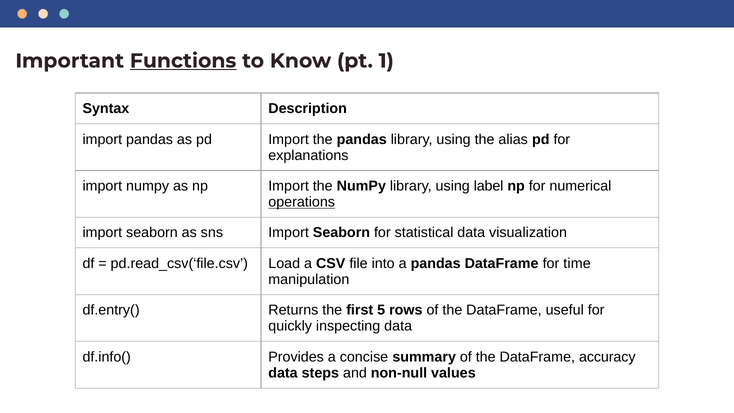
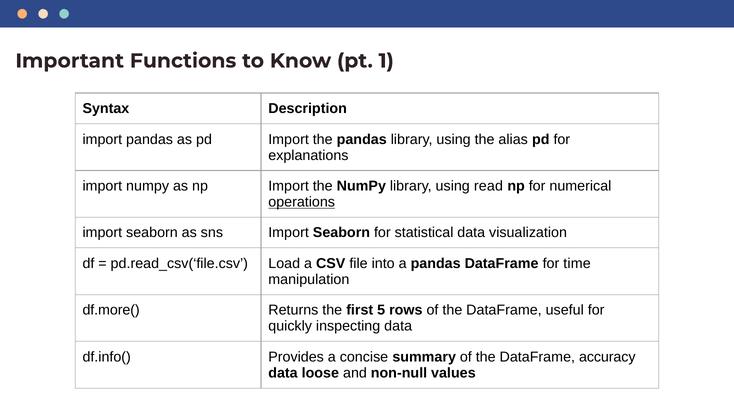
Functions underline: present -> none
label: label -> read
df.entry(: df.entry( -> df.more(
steps: steps -> loose
